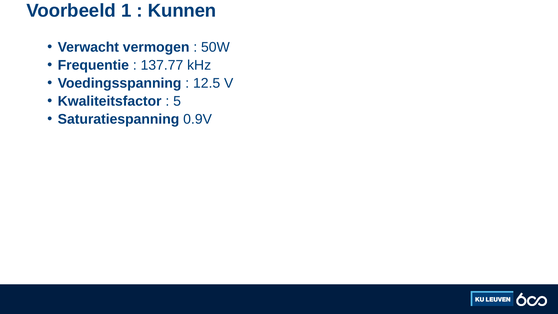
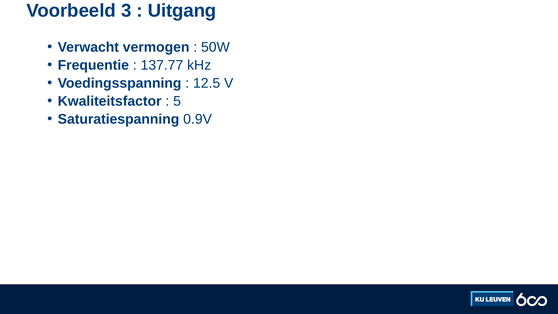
1: 1 -> 3
Kunnen: Kunnen -> Uitgang
